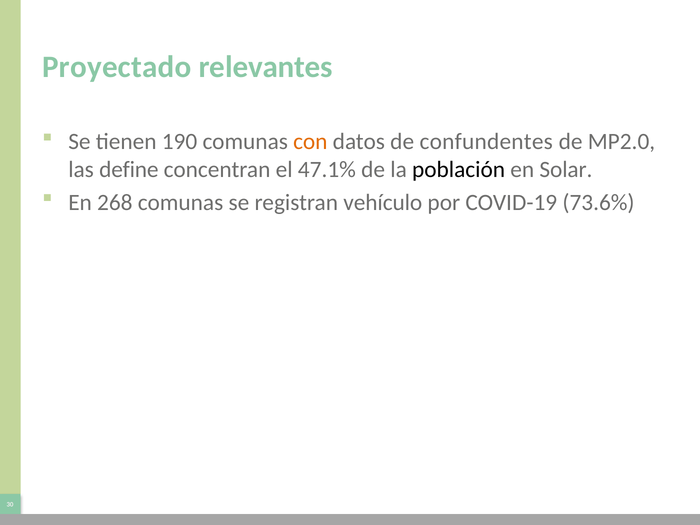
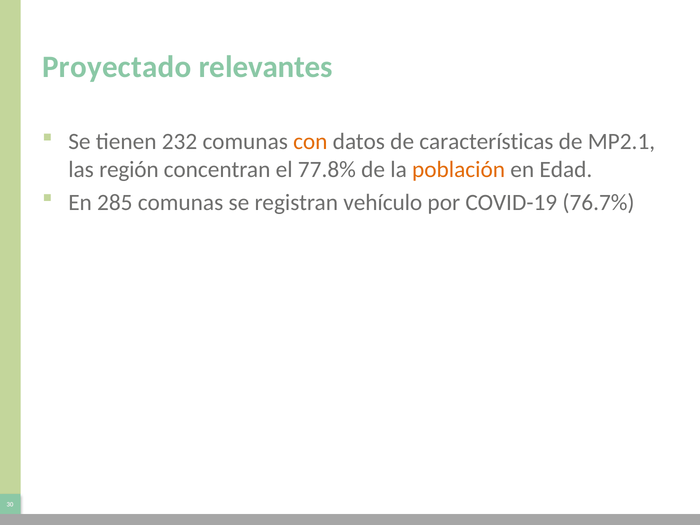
190: 190 -> 232
confundentes: confundentes -> características
MP2.0: MP2.0 -> MP2.1
define: define -> región
47.1%: 47.1% -> 77.8%
población colour: black -> orange
Solar: Solar -> Edad
268: 268 -> 285
73.6%: 73.6% -> 76.7%
